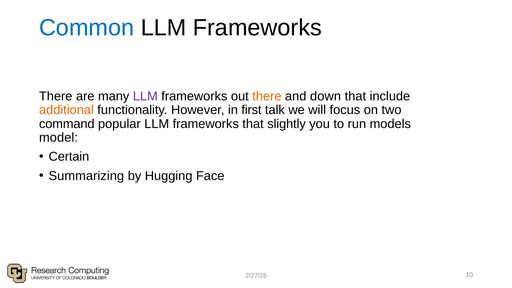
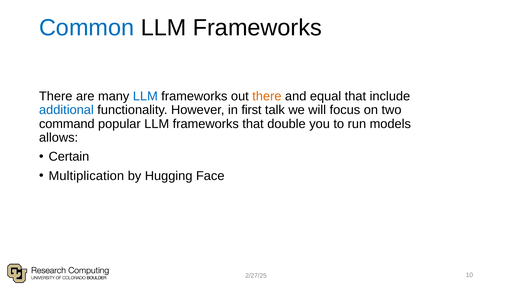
LLM at (145, 96) colour: purple -> blue
down: down -> equal
additional colour: orange -> blue
slightly: slightly -> double
model: model -> allows
Summarizing: Summarizing -> Multiplication
